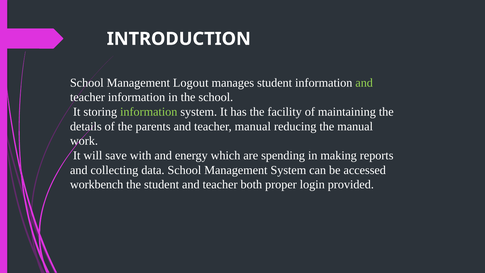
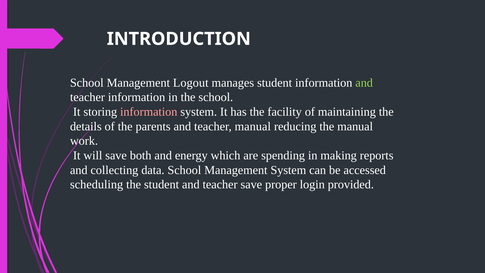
information at (149, 112) colour: light green -> pink
with: with -> both
workbench: workbench -> scheduling
teacher both: both -> save
